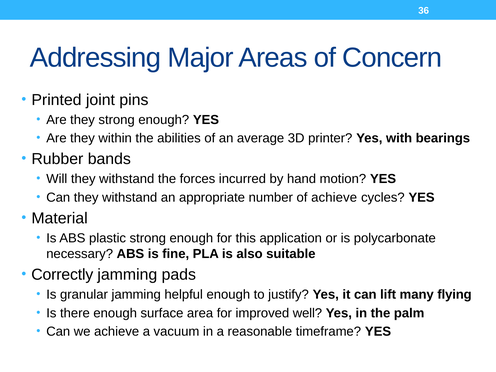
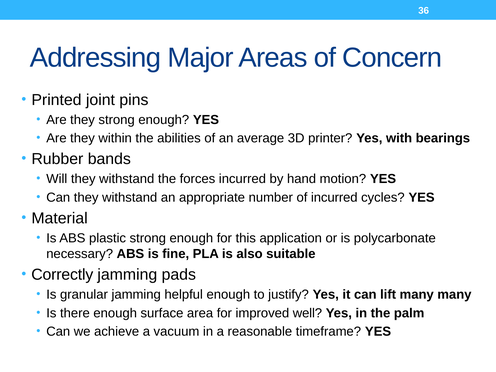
of achieve: achieve -> incurred
many flying: flying -> many
